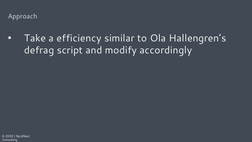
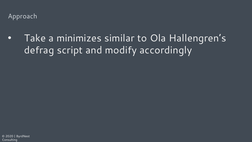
efficiency: efficiency -> minimizes
